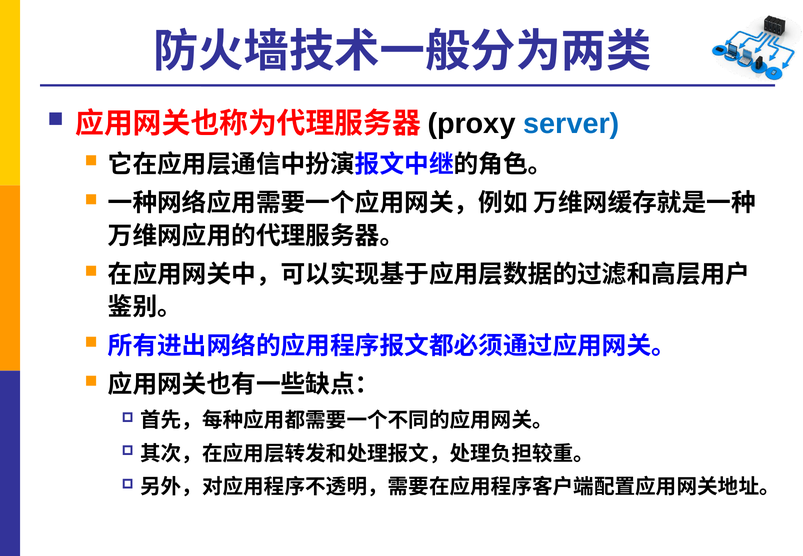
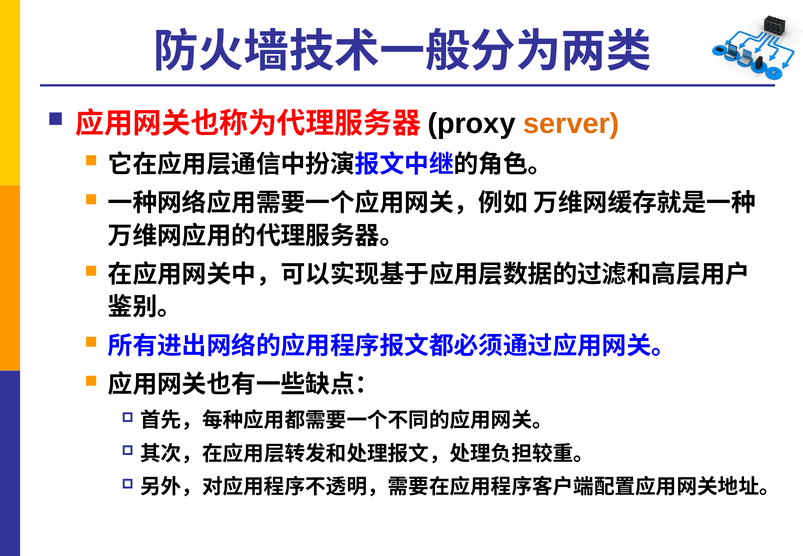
server colour: blue -> orange
